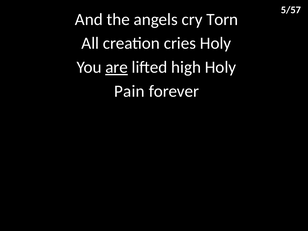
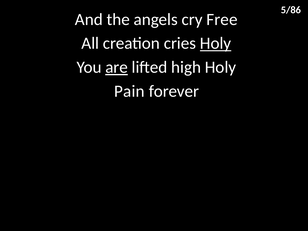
5/57: 5/57 -> 5/86
Torn: Torn -> Free
Holy at (216, 43) underline: none -> present
